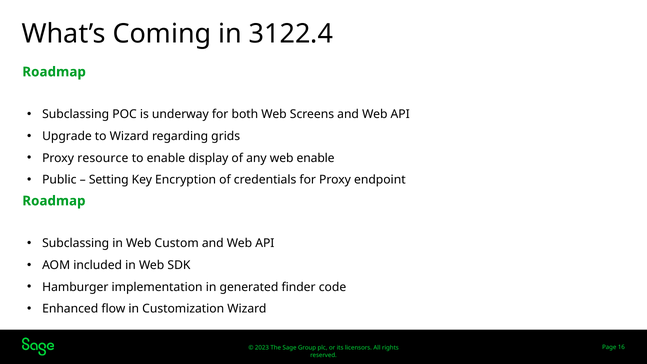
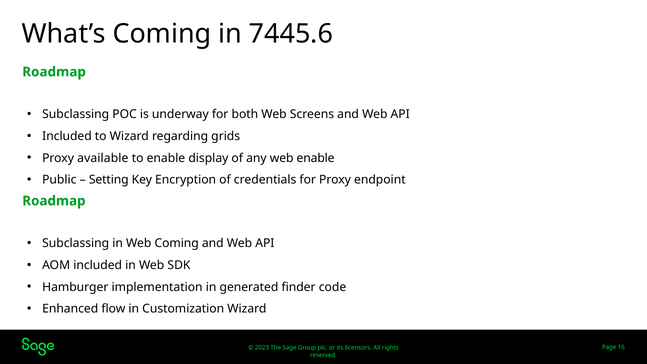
3122.4: 3122.4 -> 7445.6
Upgrade at (67, 136): Upgrade -> Included
resource: resource -> available
Web Custom: Custom -> Coming
